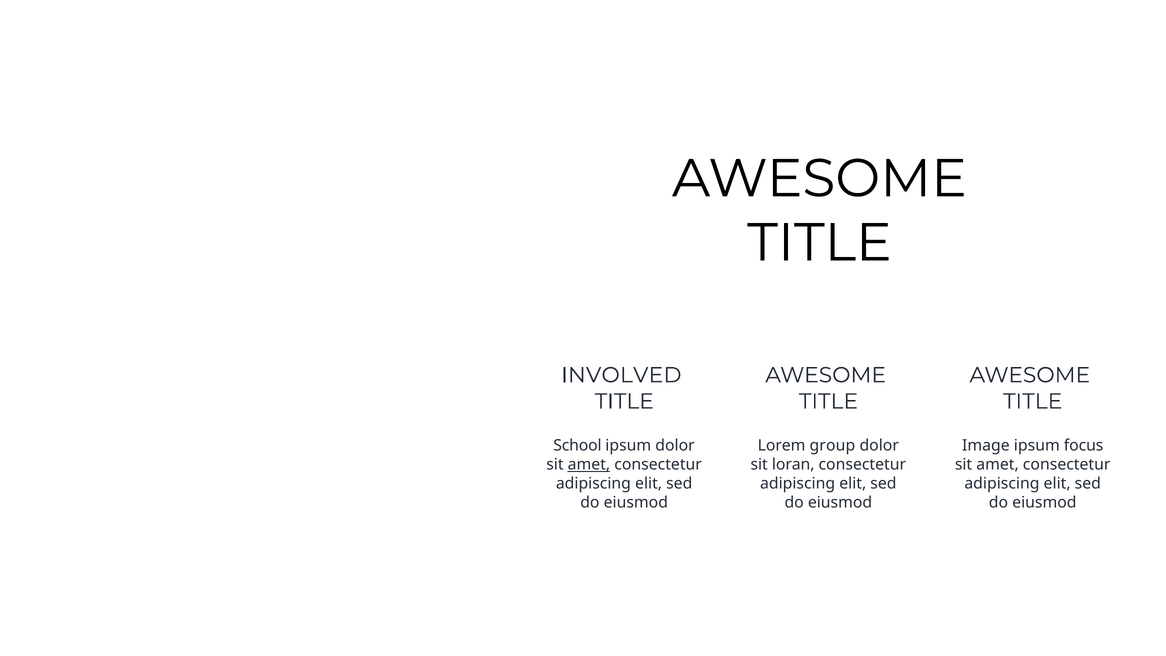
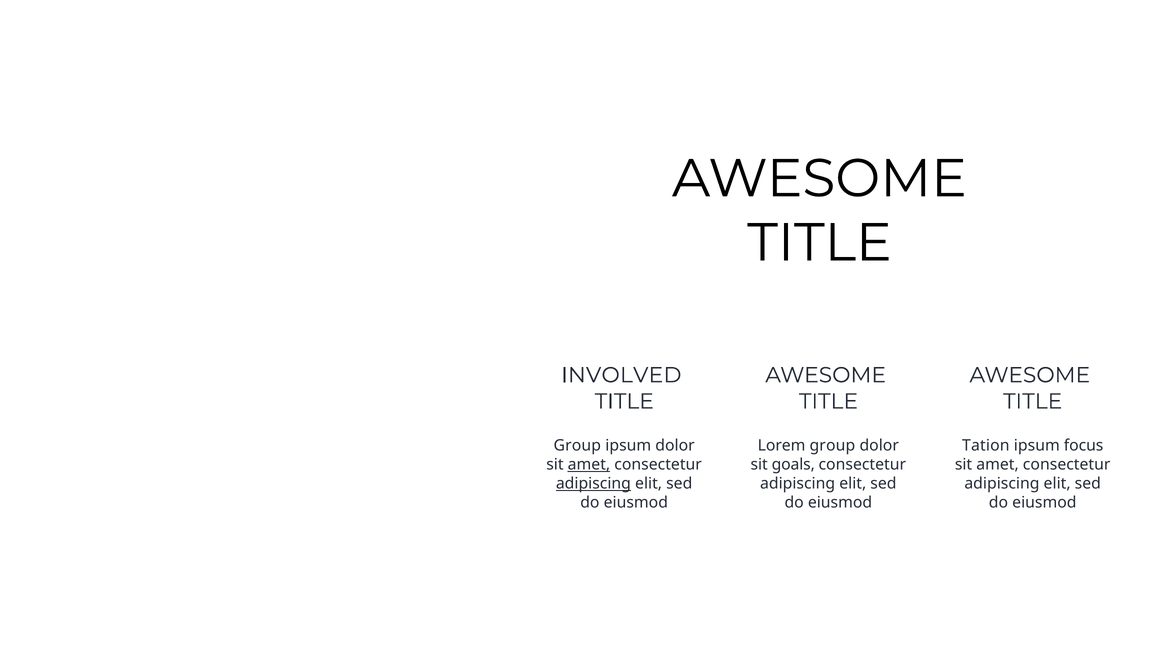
School at (577, 446): School -> Group
Image: Image -> Tation
loran: loran -> goals
adipiscing at (593, 483) underline: none -> present
